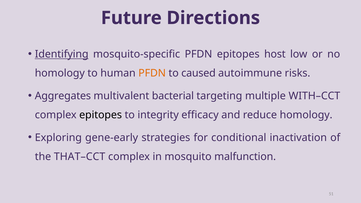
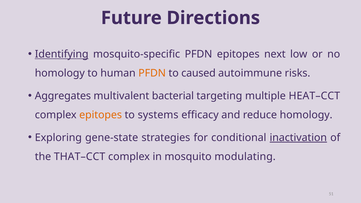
host: host -> next
WITH–CCT: WITH–CCT -> HEAT–CCT
epitopes at (101, 115) colour: black -> orange
integrity: integrity -> systems
gene-early: gene-early -> gene-state
inactivation underline: none -> present
malfunction: malfunction -> modulating
